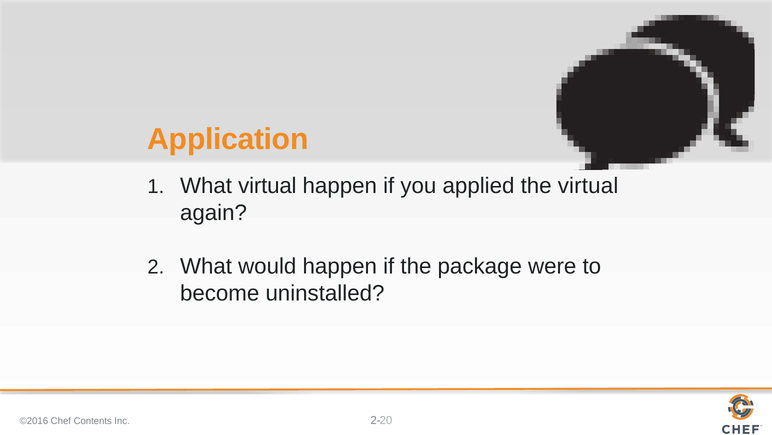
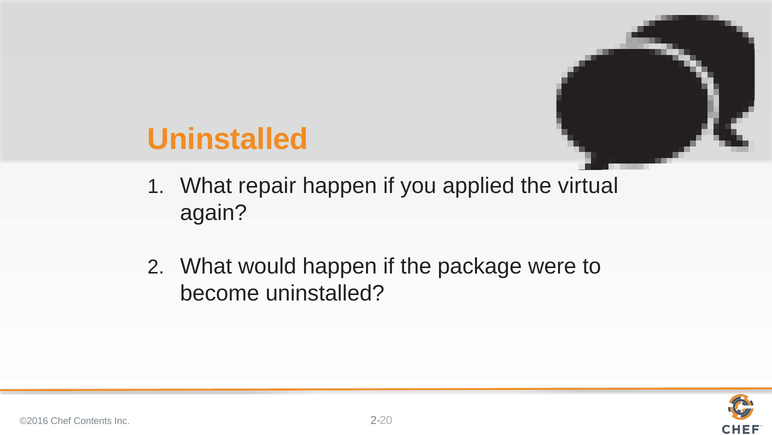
Application at (228, 139): Application -> Uninstalled
What virtual: virtual -> repair
